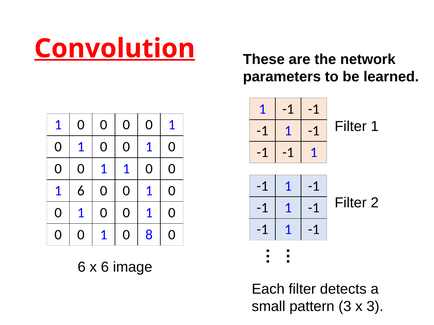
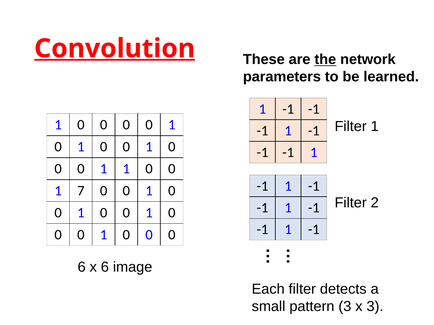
the underline: none -> present
1 6: 6 -> 7
8 at (149, 235): 8 -> 0
